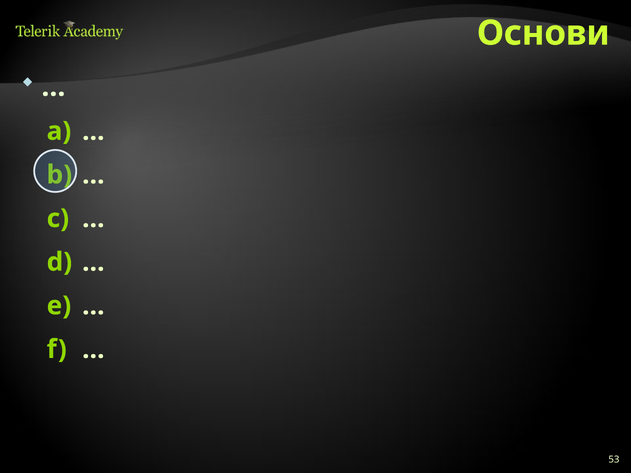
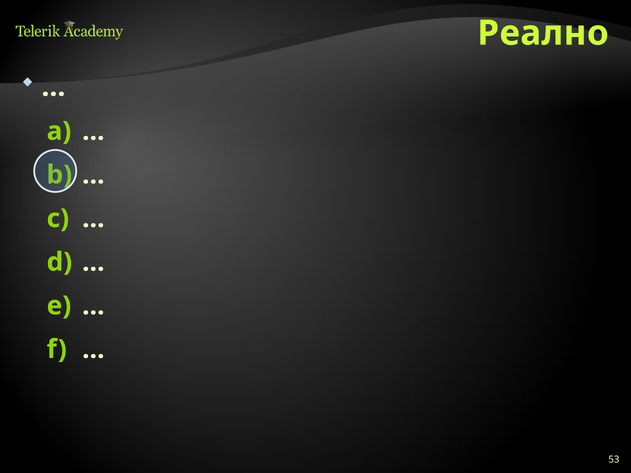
Основи: Основи -> Реално
